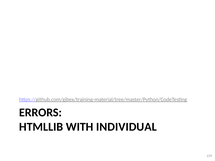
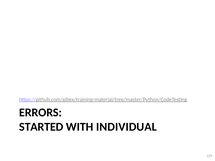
HTMLLIB: HTMLLIB -> STARTED
